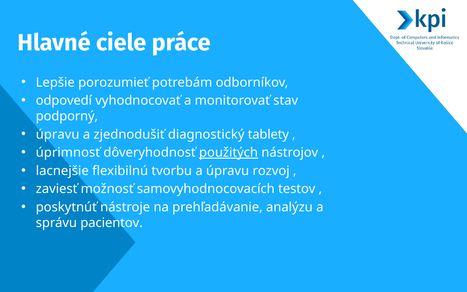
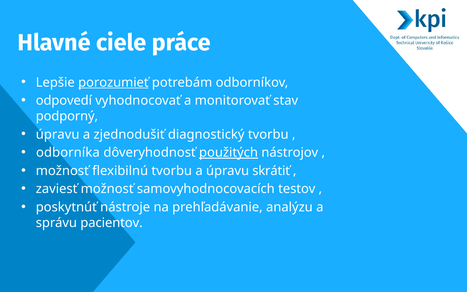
porozumieť underline: none -> present
diagnostický tablety: tablety -> tvorbu
úprimnosť: úprimnosť -> odborníka
lacnejšie at (62, 171): lacnejšie -> možnosť
rozvoj: rozvoj -> skrátiť
